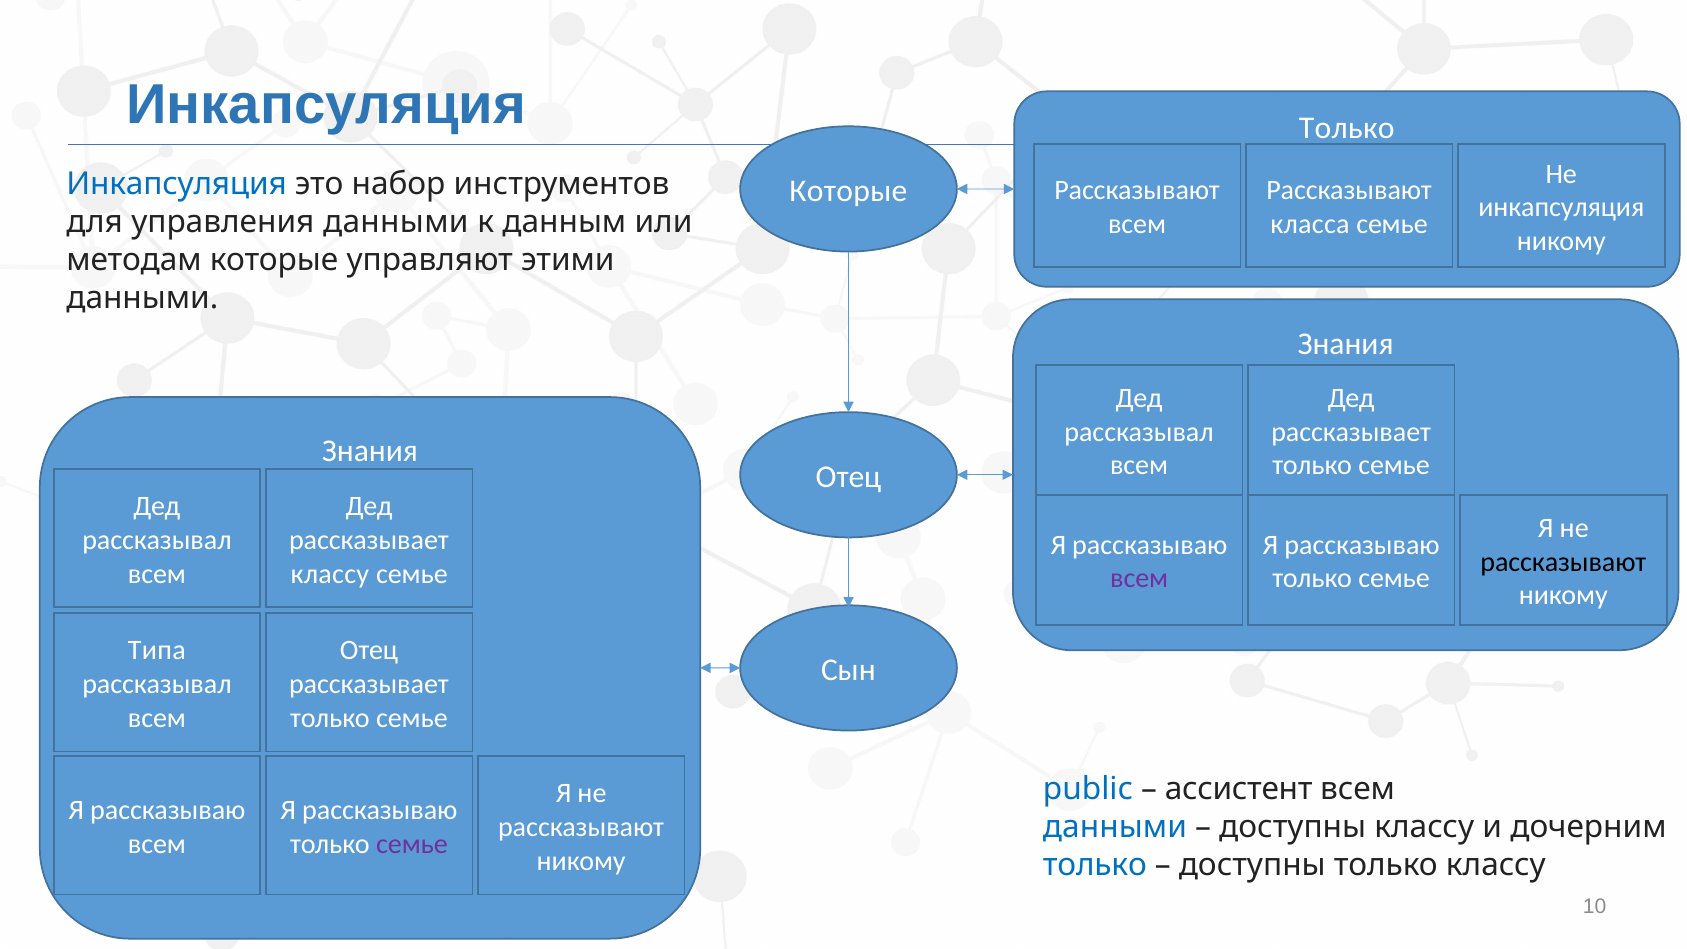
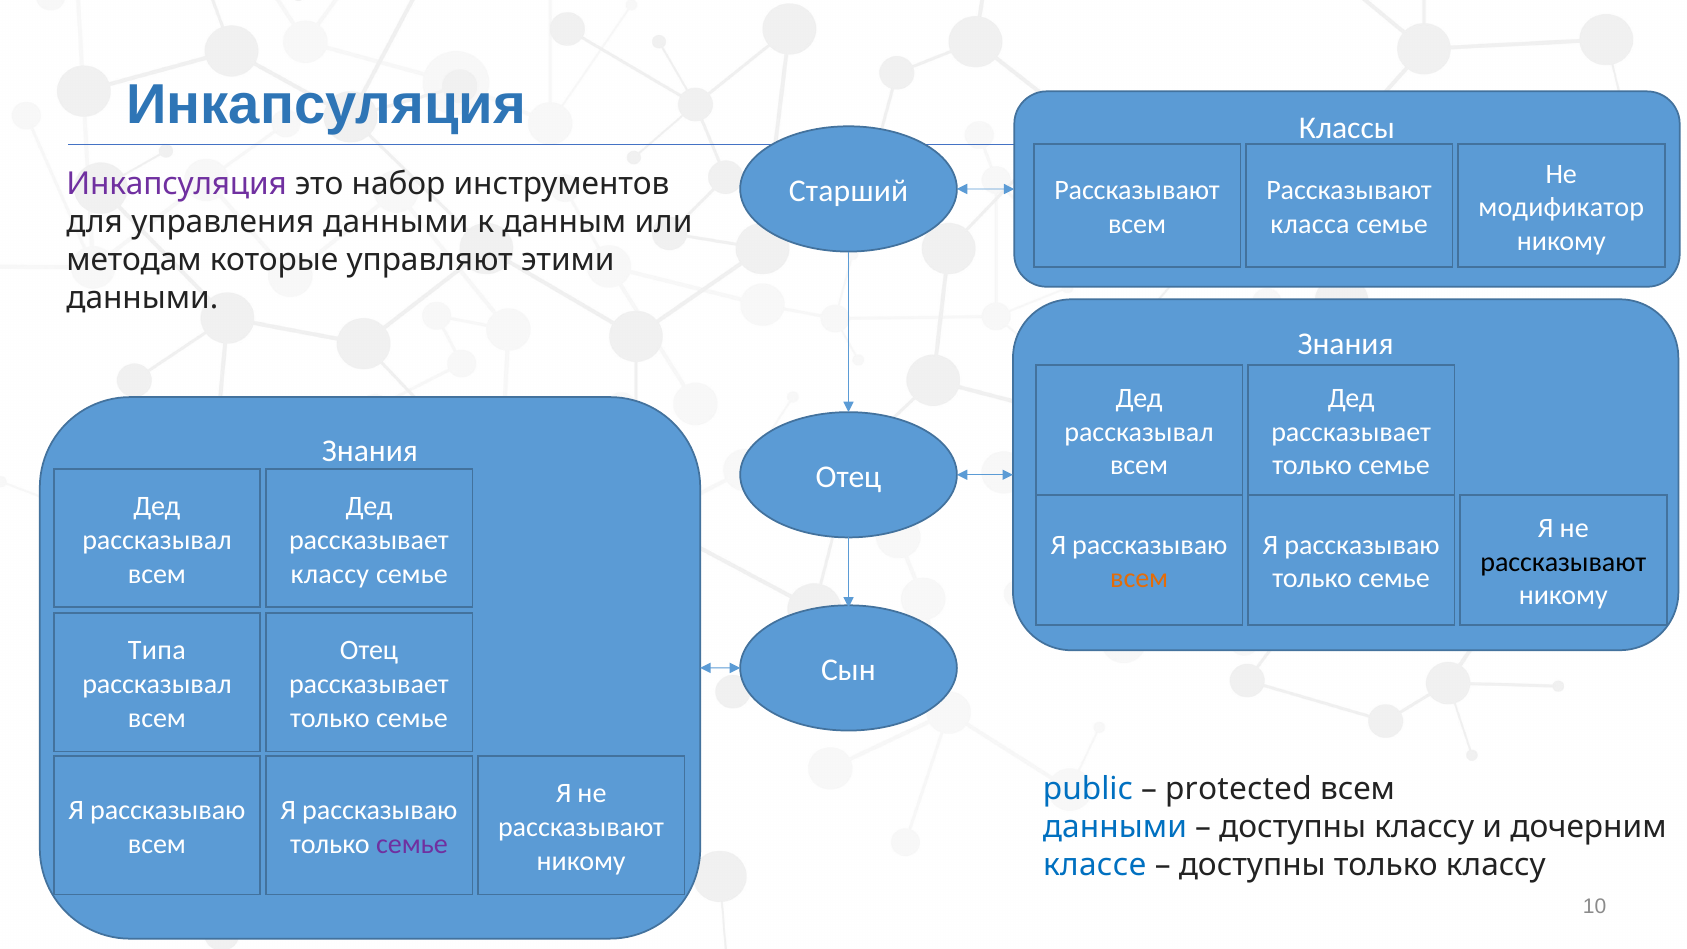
Только at (1347, 128): Только -> Классы
Инкапсуляция at (177, 184) colour: blue -> purple
Которые at (848, 191): Которые -> Старший
инкапсуляция at (1561, 207): инкапсуляция -> модификатор
всем at (1139, 579) colour: purple -> orange
ассистент: ассистент -> protected
только at (1095, 865): только -> классе
